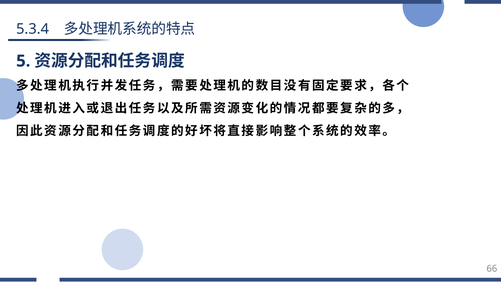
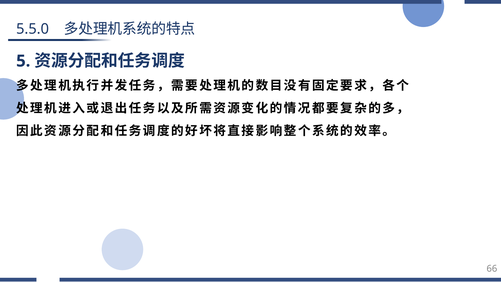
5.3.4: 5.3.4 -> 5.5.0
